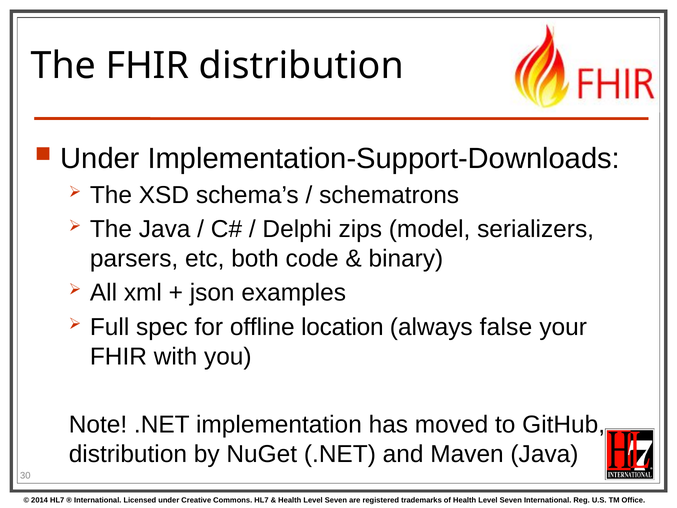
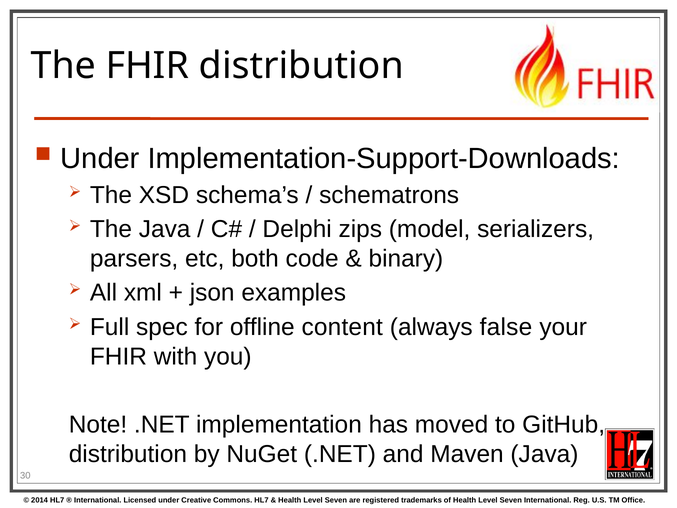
location: location -> content
